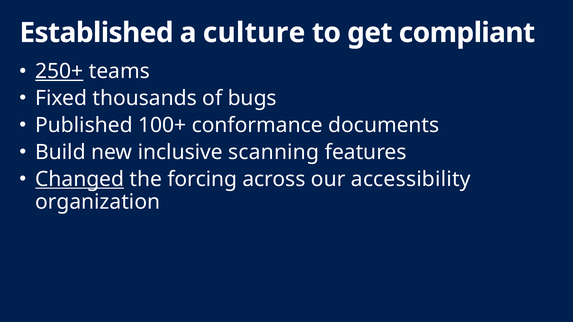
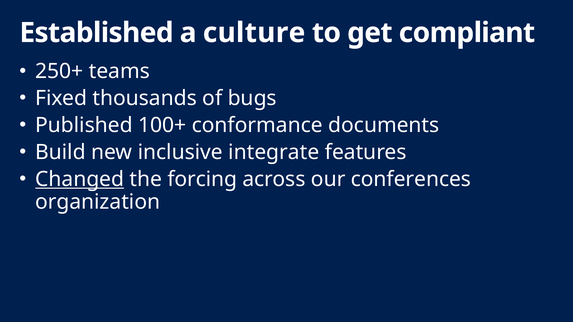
250+ underline: present -> none
scanning: scanning -> integrate
accessibility: accessibility -> conferences
